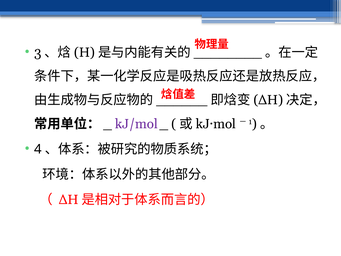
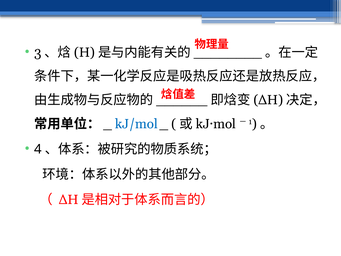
kJ/mol colour: purple -> blue
